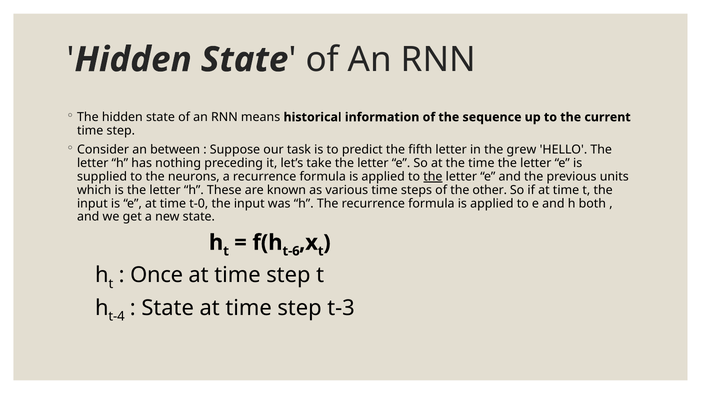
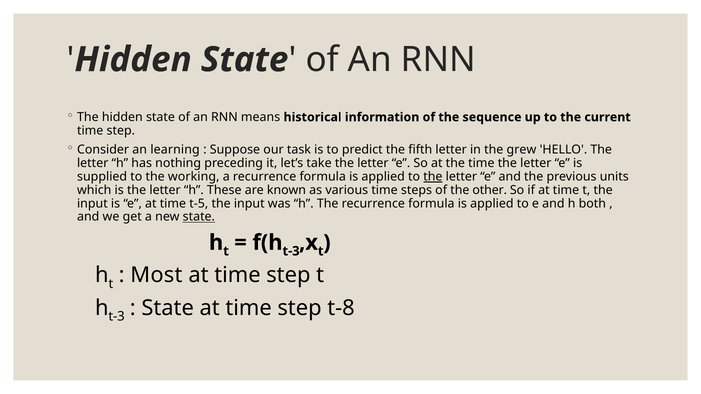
between: between -> learning
neurons: neurons -> working
t-0: t-0 -> t-5
state at (199, 217) underline: none -> present
t-6 at (291, 251): t-6 -> t-3
Once: Once -> Most
h t-4: t-4 -> t-3
t-3: t-3 -> t-8
